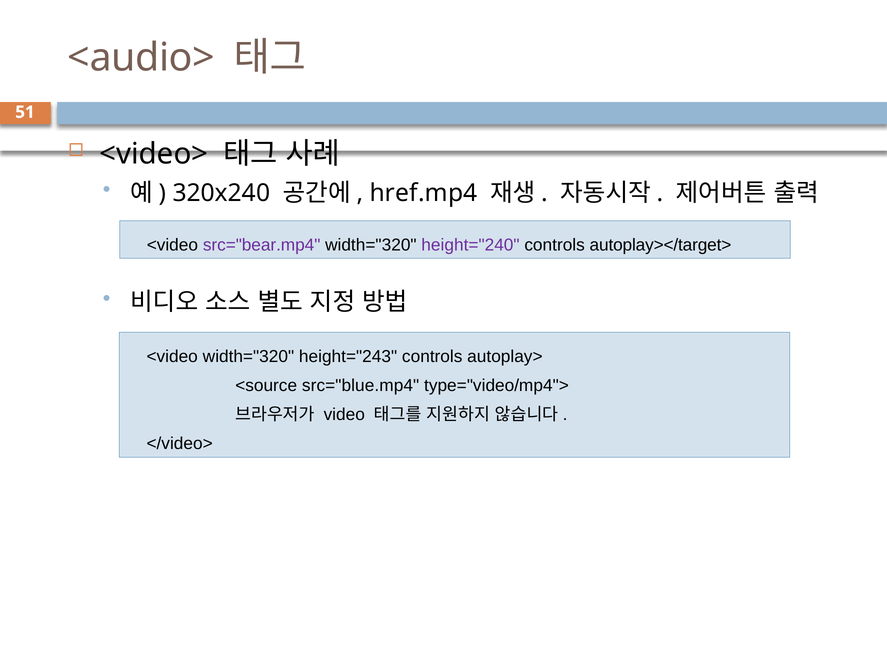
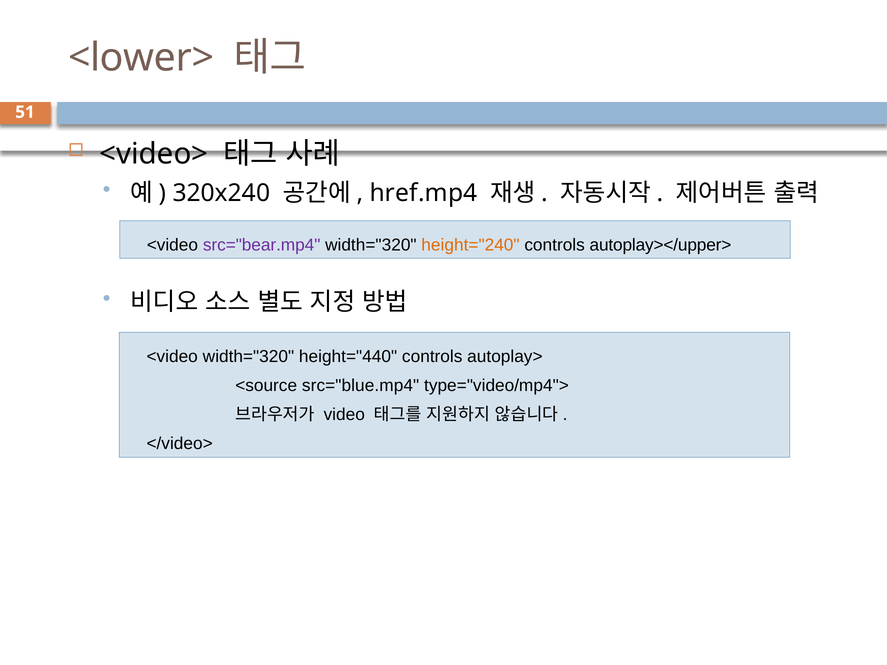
<audio>: <audio> -> <lower>
height="240 colour: purple -> orange
autoplay></target>: autoplay></target> -> autoplay></upper>
height="243: height="243 -> height="440
